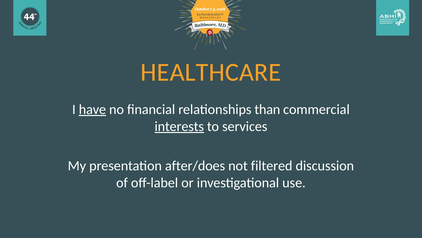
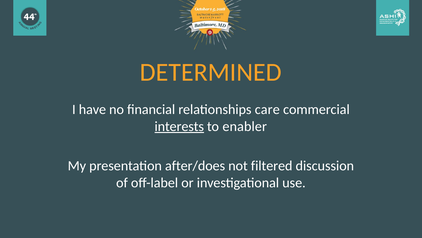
HEALTHCARE: HEALTHCARE -> DETERMINED
have underline: present -> none
than: than -> care
services: services -> enabler
